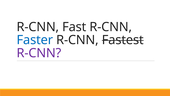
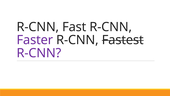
Faster colour: blue -> purple
